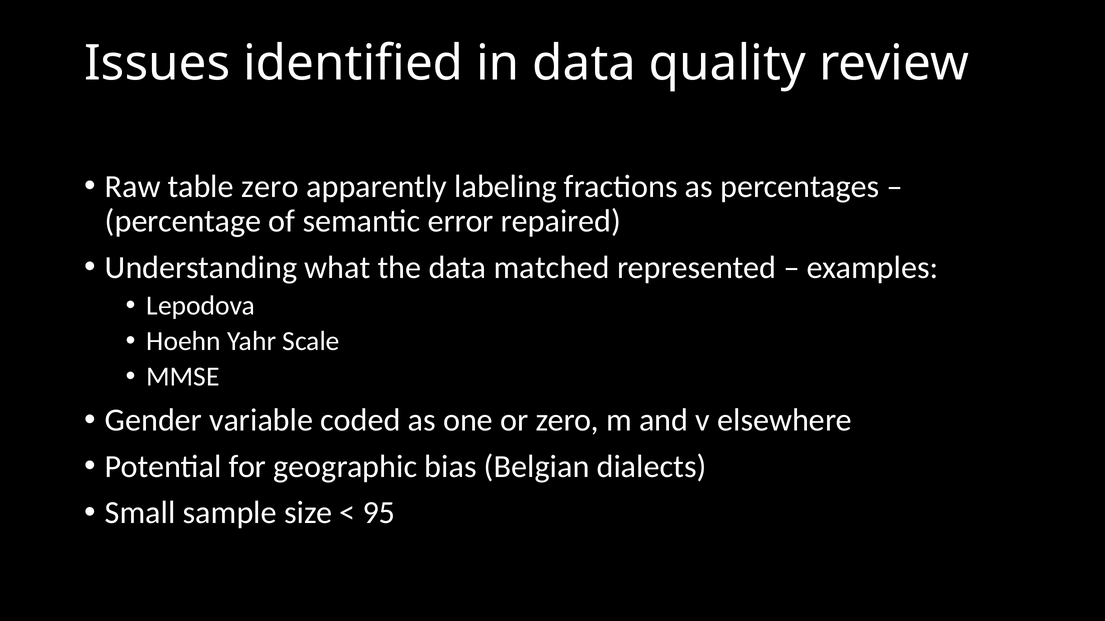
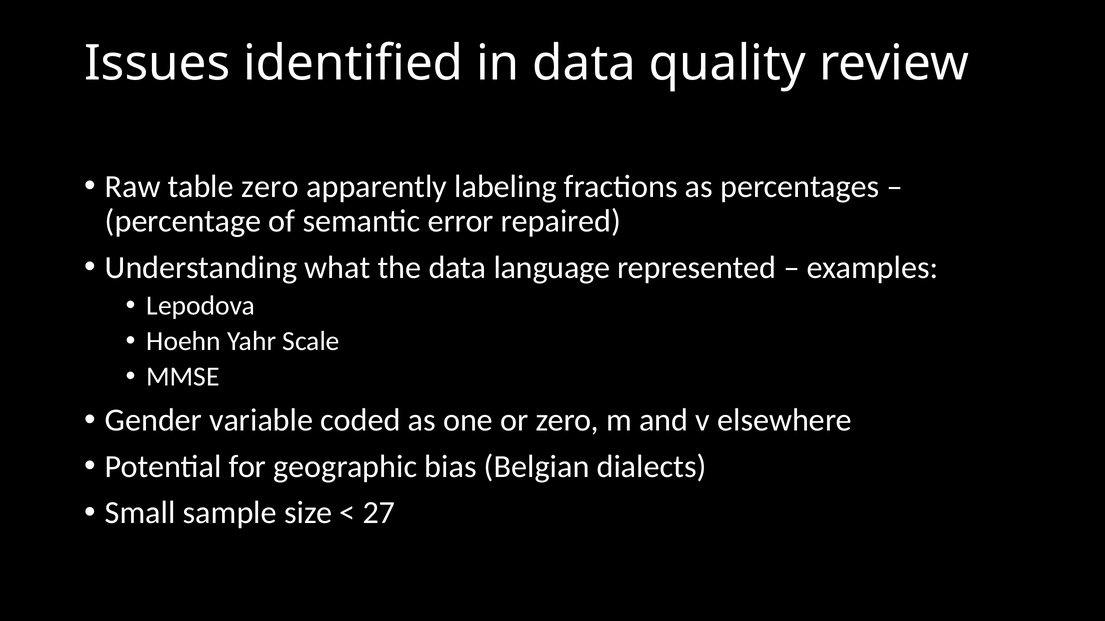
matched: matched -> language
95: 95 -> 27
